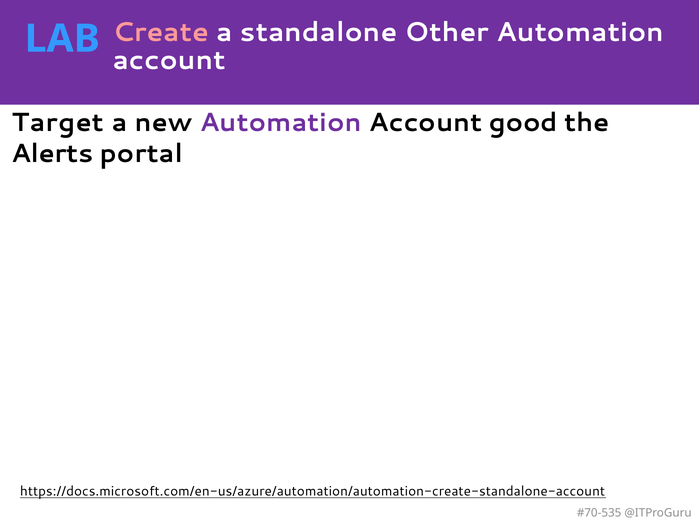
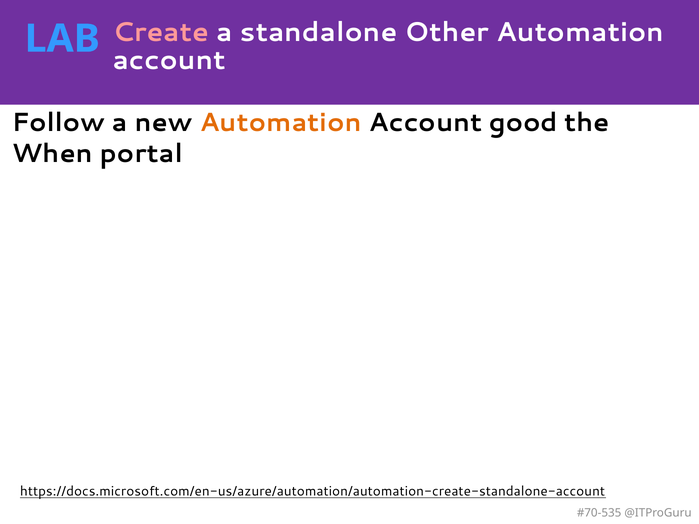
Target: Target -> Follow
Automation at (281, 122) colour: purple -> orange
Alerts: Alerts -> When
